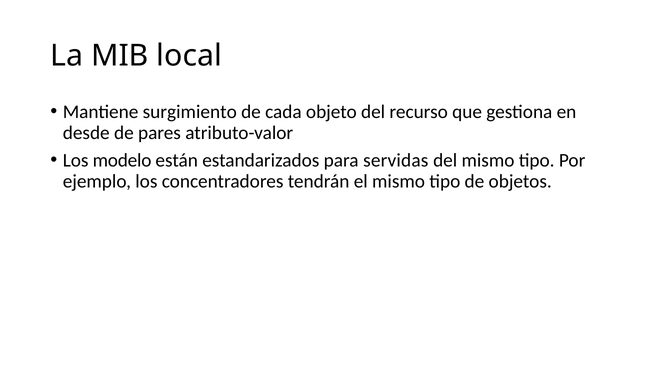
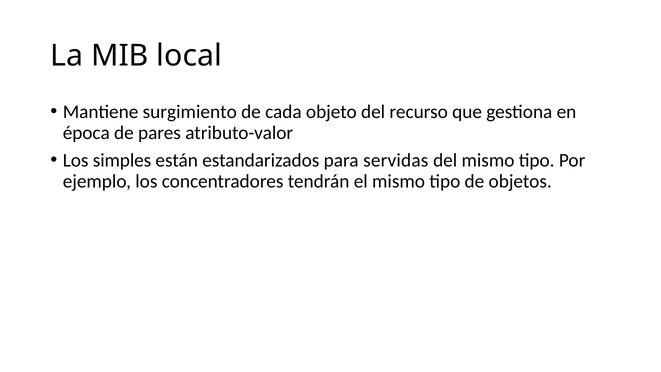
desde: desde -> época
modelo: modelo -> simples
